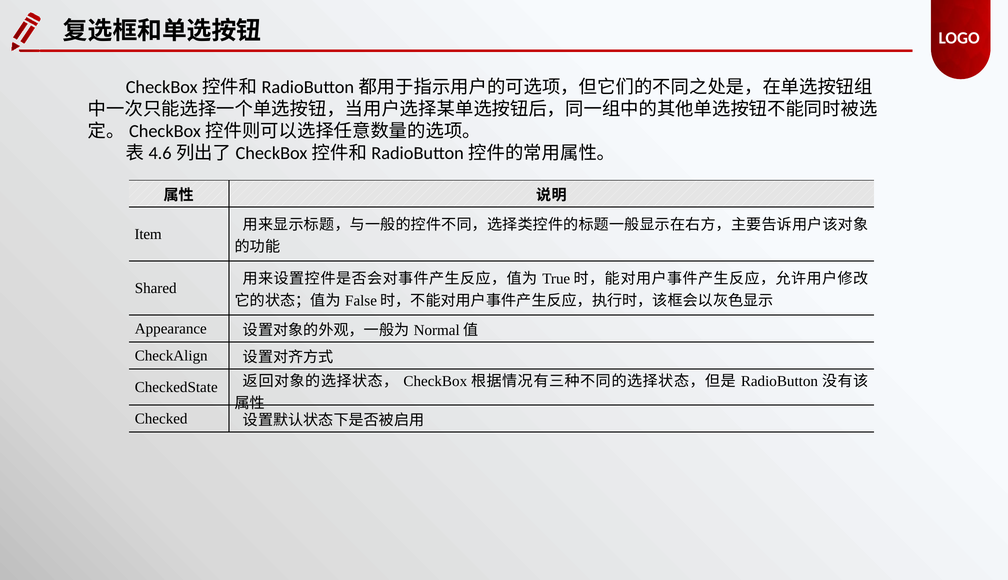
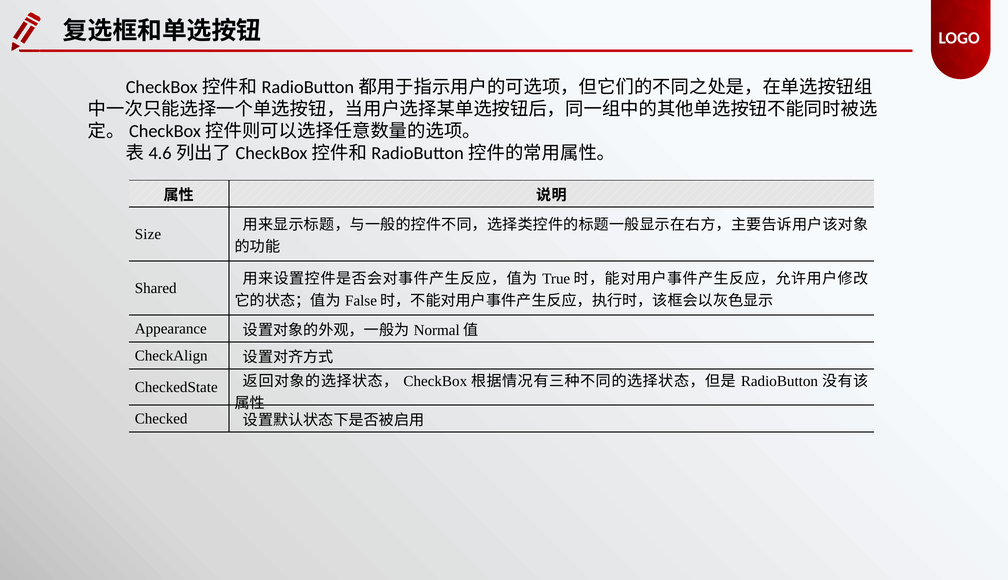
Item: Item -> Size
